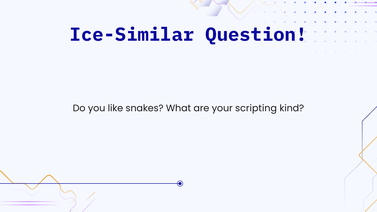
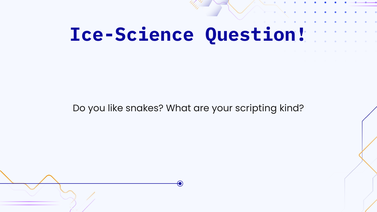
Ice-Similar: Ice-Similar -> Ice-Science
